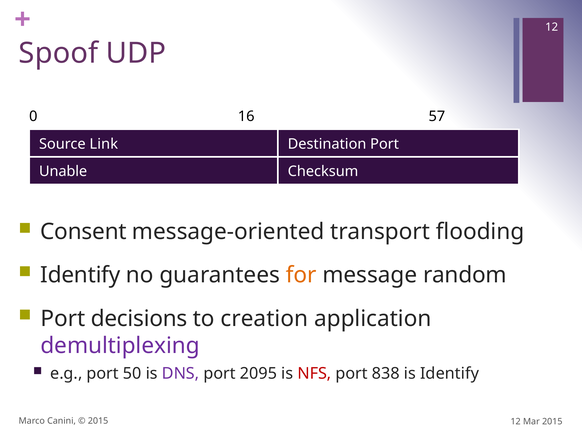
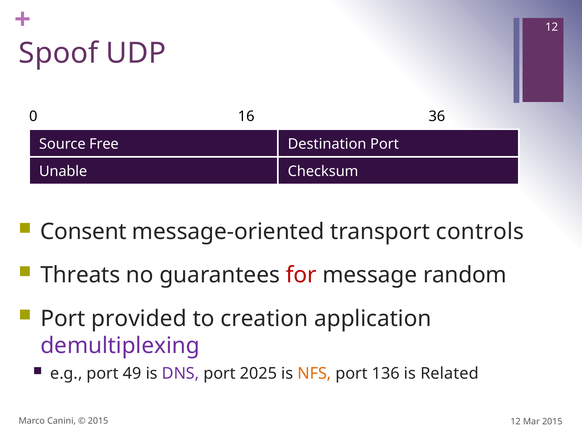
57: 57 -> 36
Link: Link -> Free
flooding: flooding -> controls
Identify at (80, 275): Identify -> Threats
for colour: orange -> red
decisions: decisions -> provided
50: 50 -> 49
2095: 2095 -> 2025
NFS colour: red -> orange
838: 838 -> 136
is Identify: Identify -> Related
